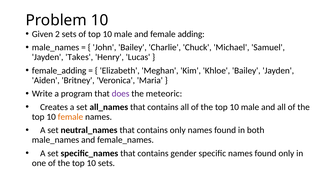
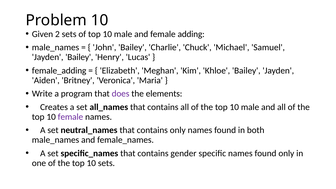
Jayden Takes: Takes -> Bailey
meteoric: meteoric -> elements
female at (70, 117) colour: orange -> purple
